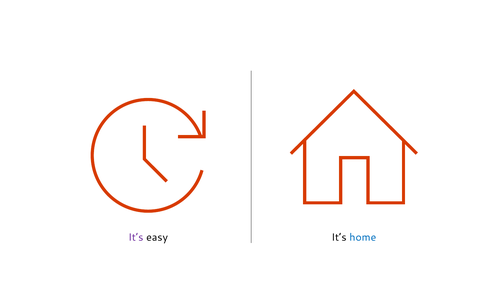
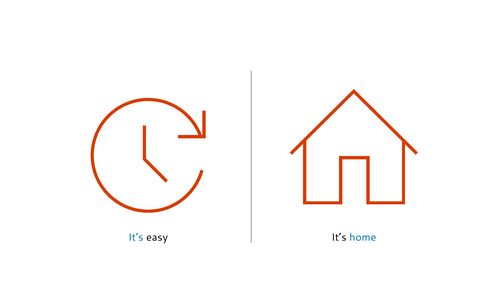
It’s at (136, 238) colour: purple -> blue
